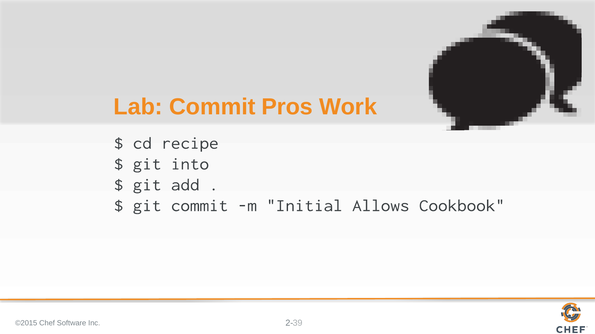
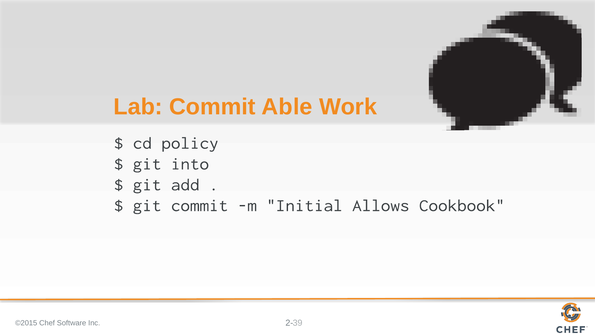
Pros: Pros -> Able
recipe: recipe -> policy
